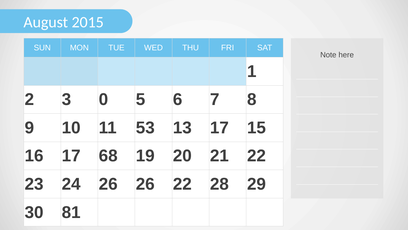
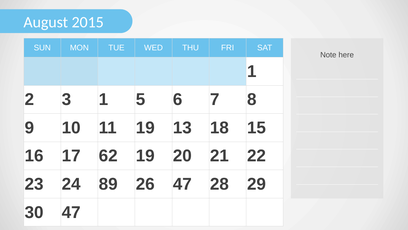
3 0: 0 -> 1
11 53: 53 -> 19
13 17: 17 -> 18
68: 68 -> 62
24 26: 26 -> 89
26 22: 22 -> 47
30 81: 81 -> 47
